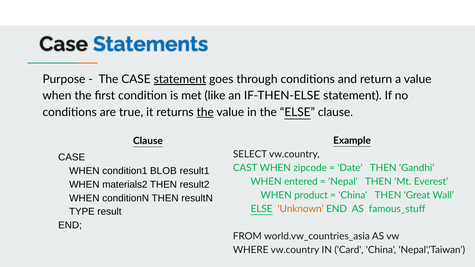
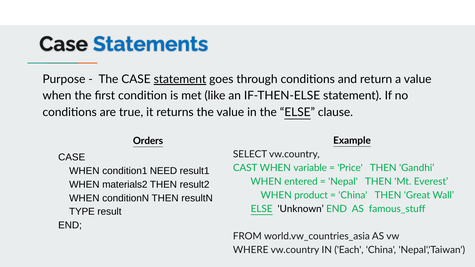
the at (205, 112) underline: present -> none
Clause at (148, 141): Clause -> Orders
zipcode: zipcode -> variable
Date: Date -> Price
BLOB: BLOB -> NEED
Unknown colour: orange -> black
Card: Card -> Each
